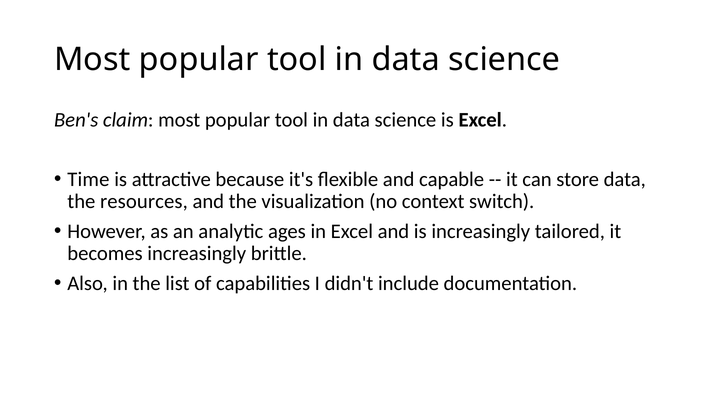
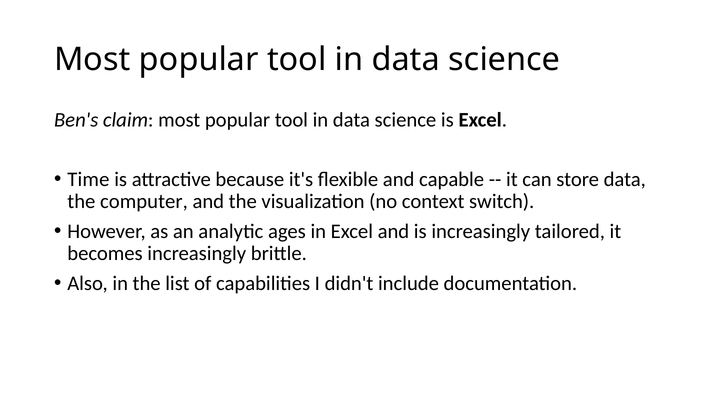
resources: resources -> computer
